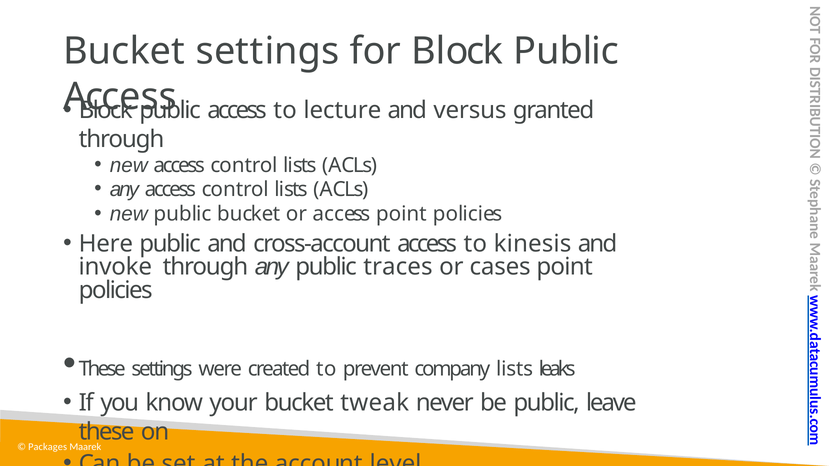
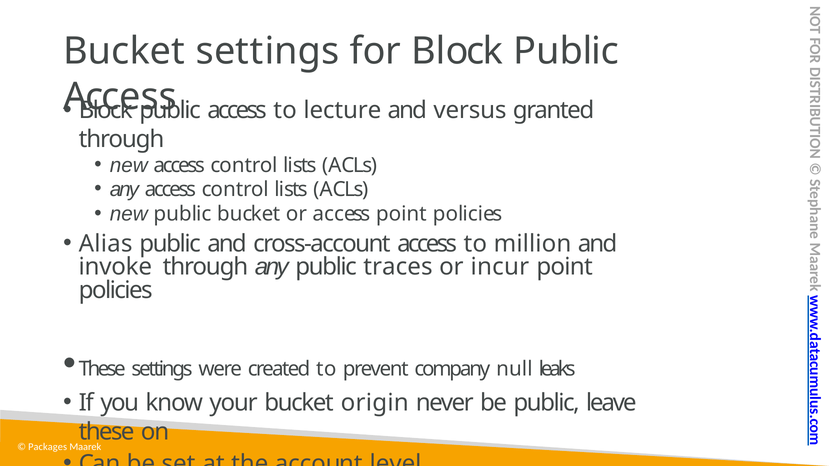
Here: Here -> Alias
kinesis: kinesis -> million
cases: cases -> incur
company lists: lists -> null
tweak: tweak -> origin
